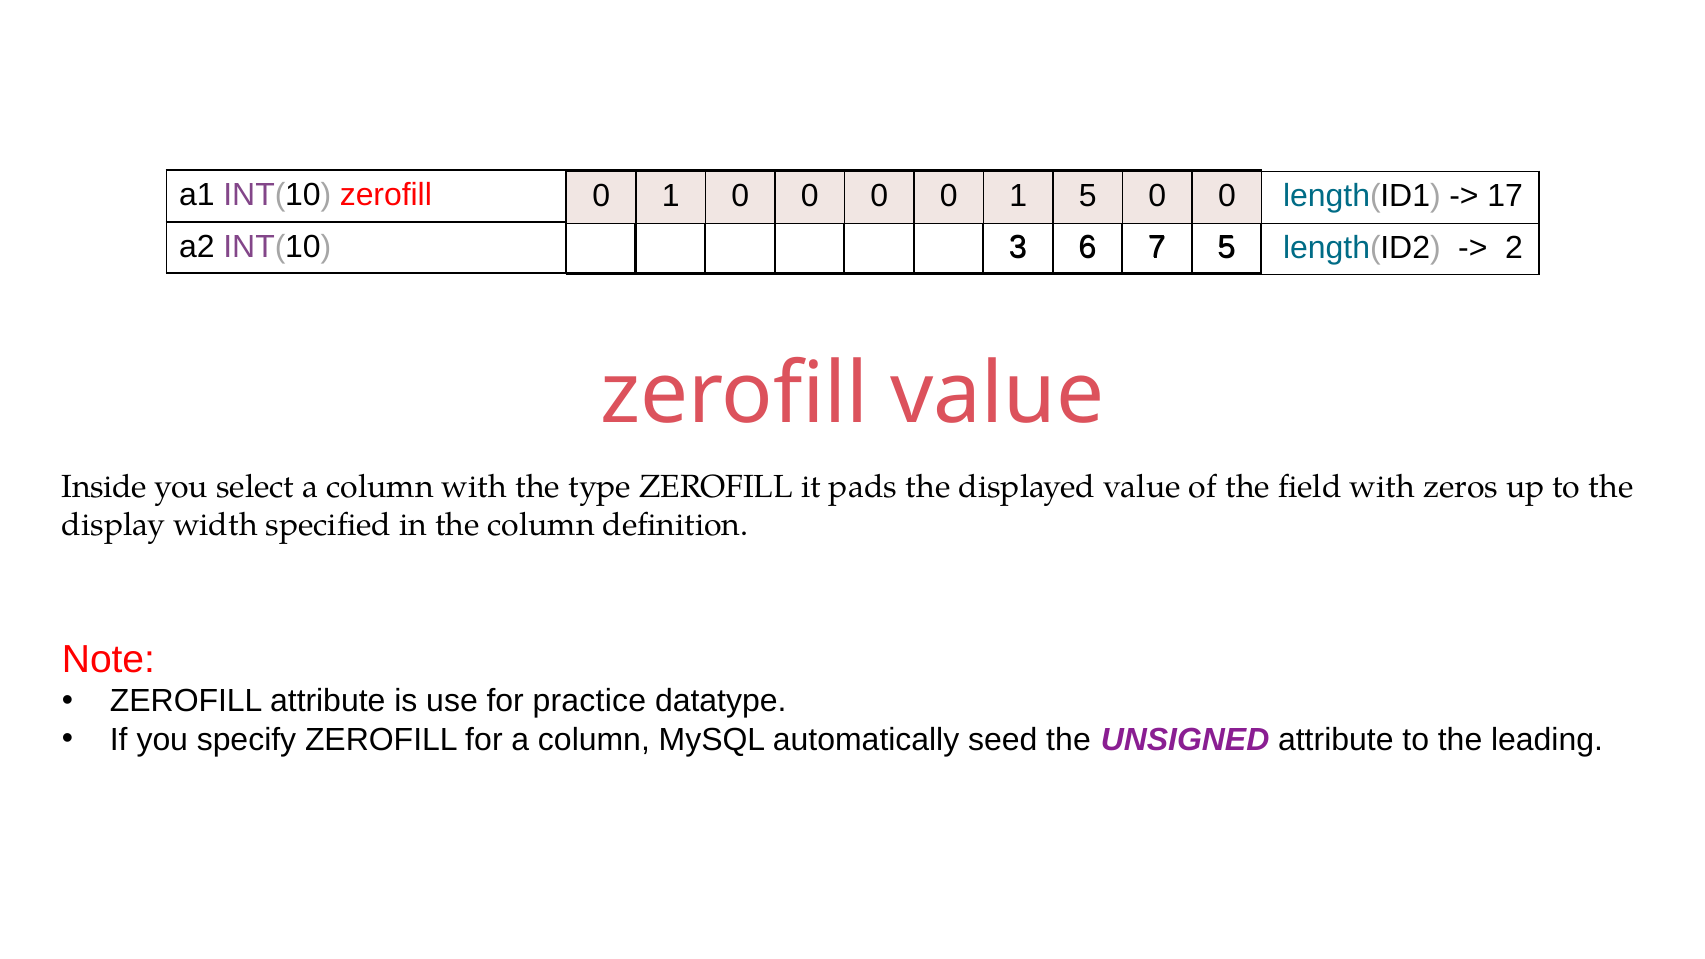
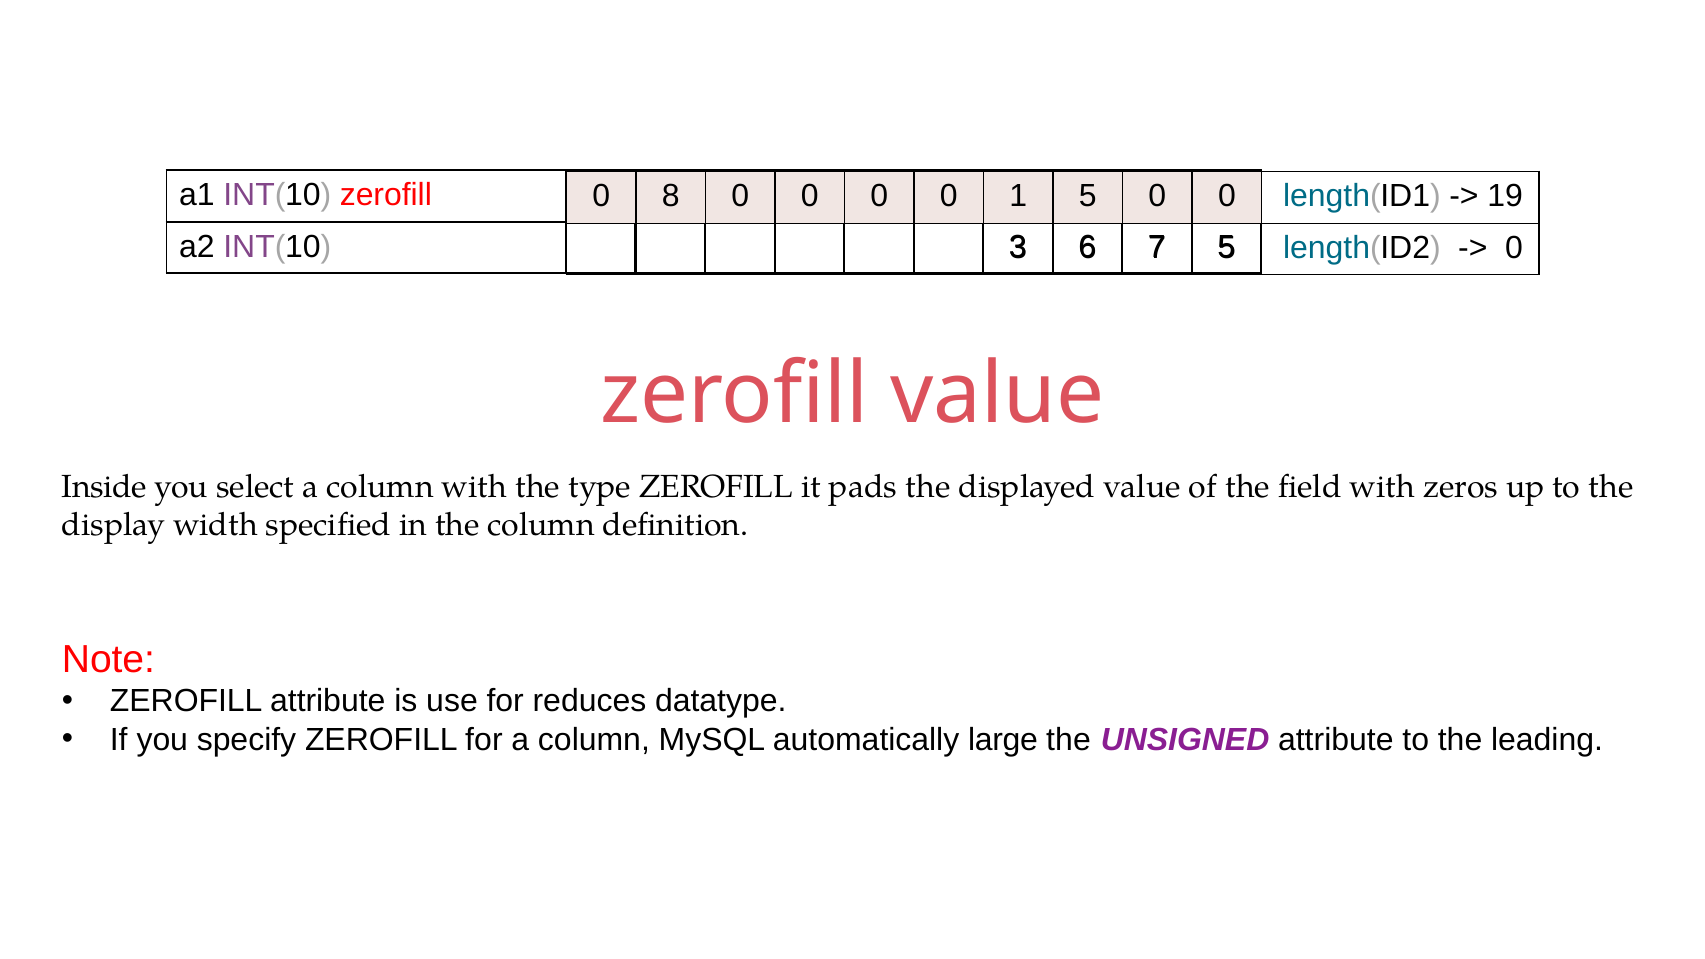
1 at (671, 196): 1 -> 8
17: 17 -> 19
2 at (1514, 248): 2 -> 0
practice: practice -> reduces
seed: seed -> large
